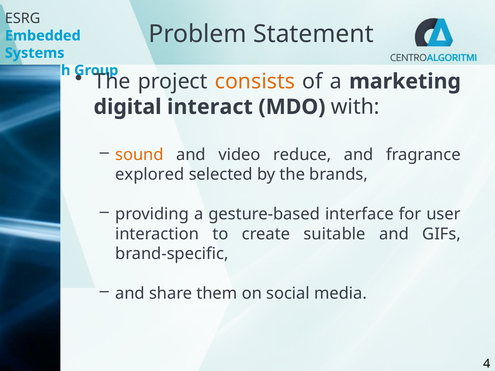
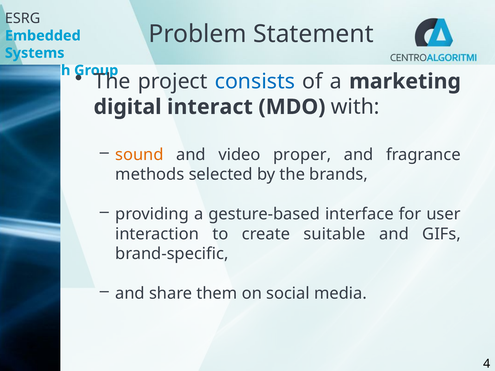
consists colour: orange -> blue
reduce: reduce -> proper
explored: explored -> methods
